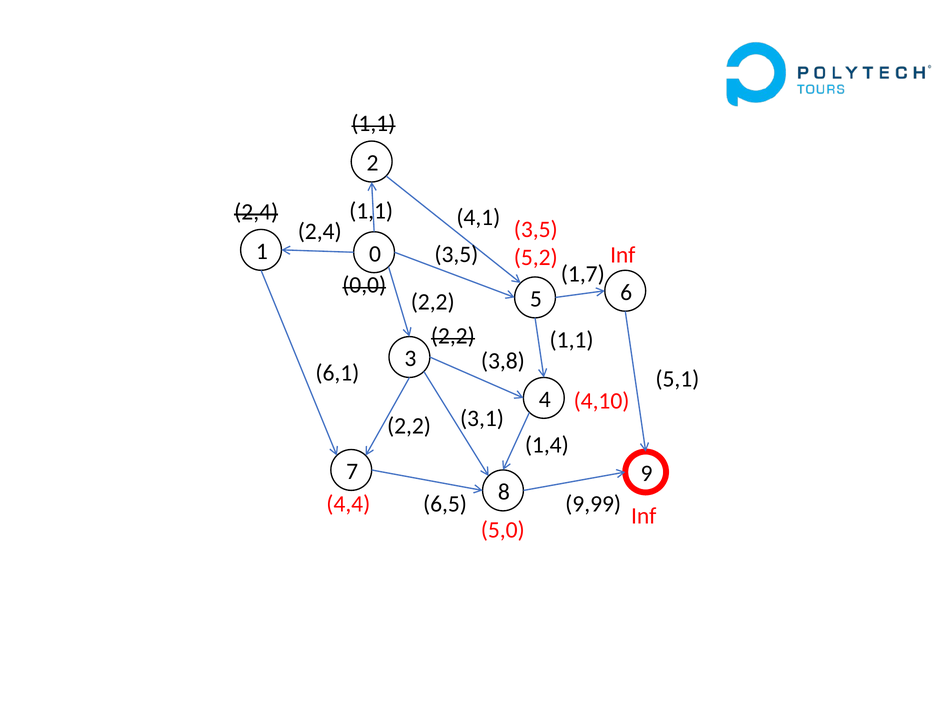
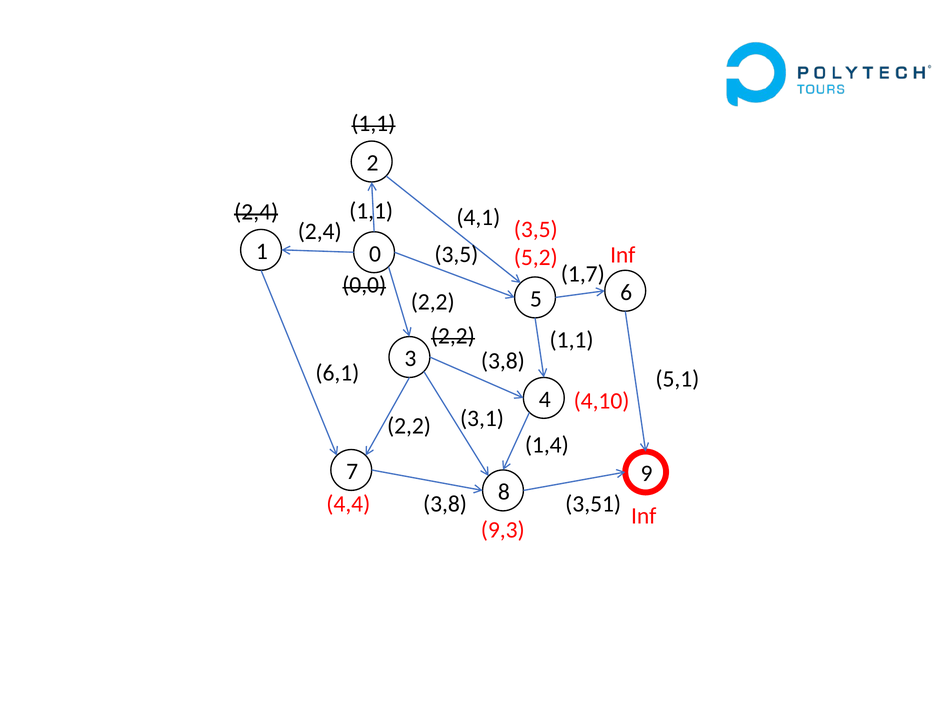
6,5 at (445, 503): 6,5 -> 3,8
9,99: 9,99 -> 3,51
5,0: 5,0 -> 9,3
